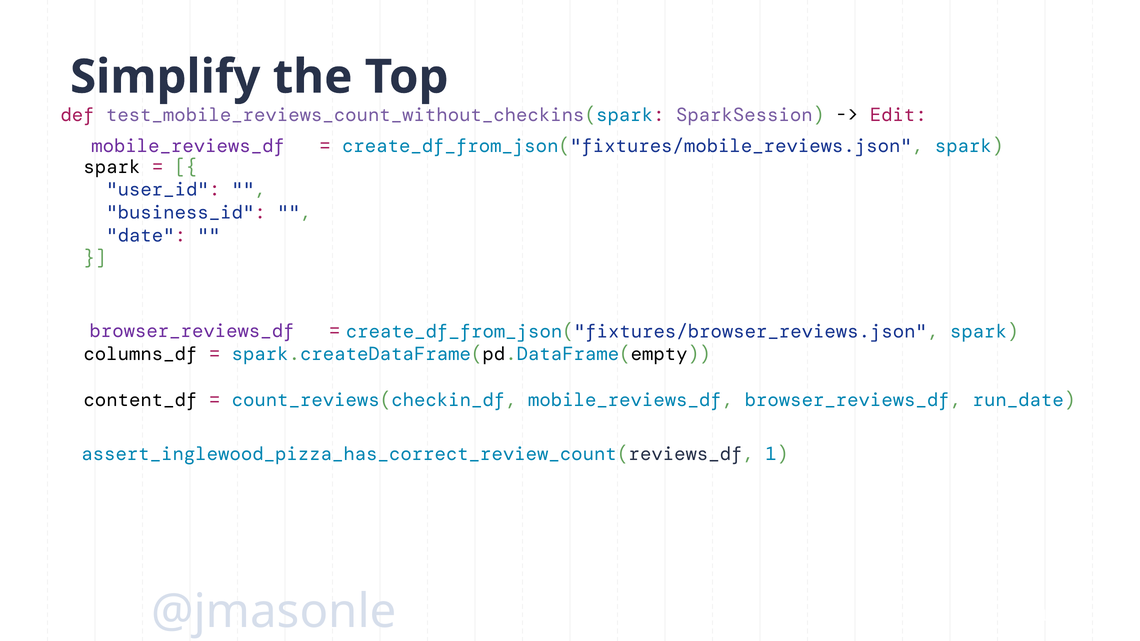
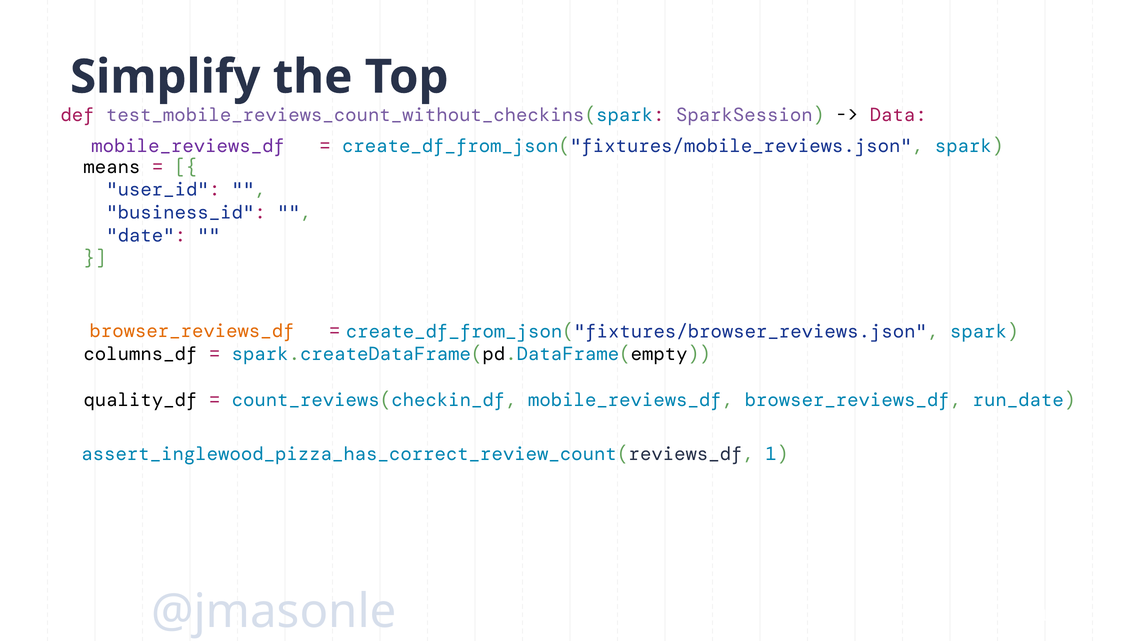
Edit: Edit -> Data
spark at (112, 167): spark -> means
browser_reviews_df at (192, 331) colour: purple -> orange
content_df: content_df -> quality_df
